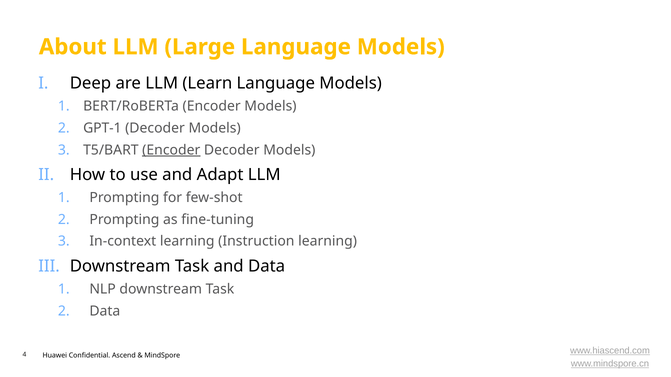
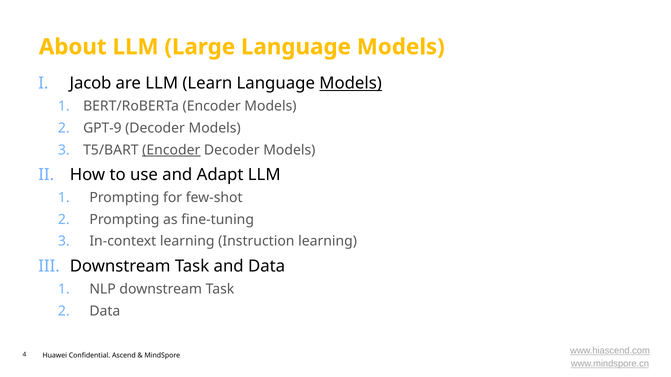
Deep: Deep -> Jacob
Models at (351, 83) underline: none -> present
GPT-1: GPT-1 -> GPT-9
